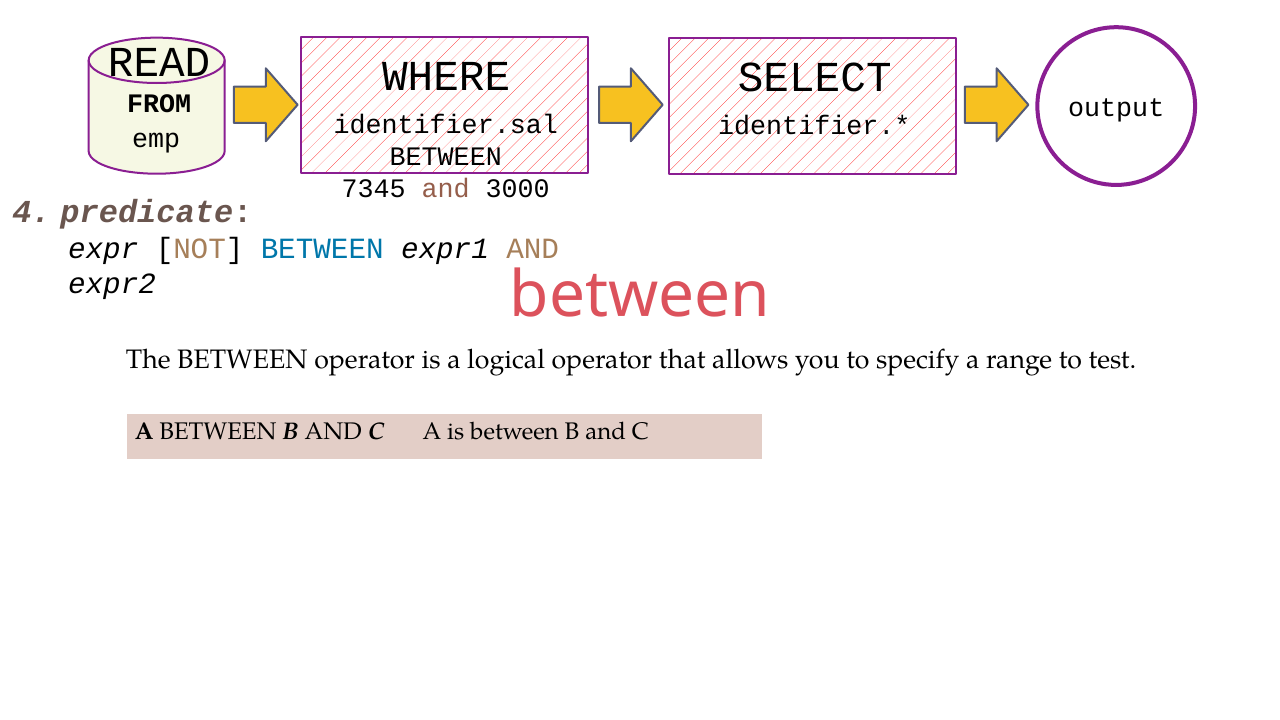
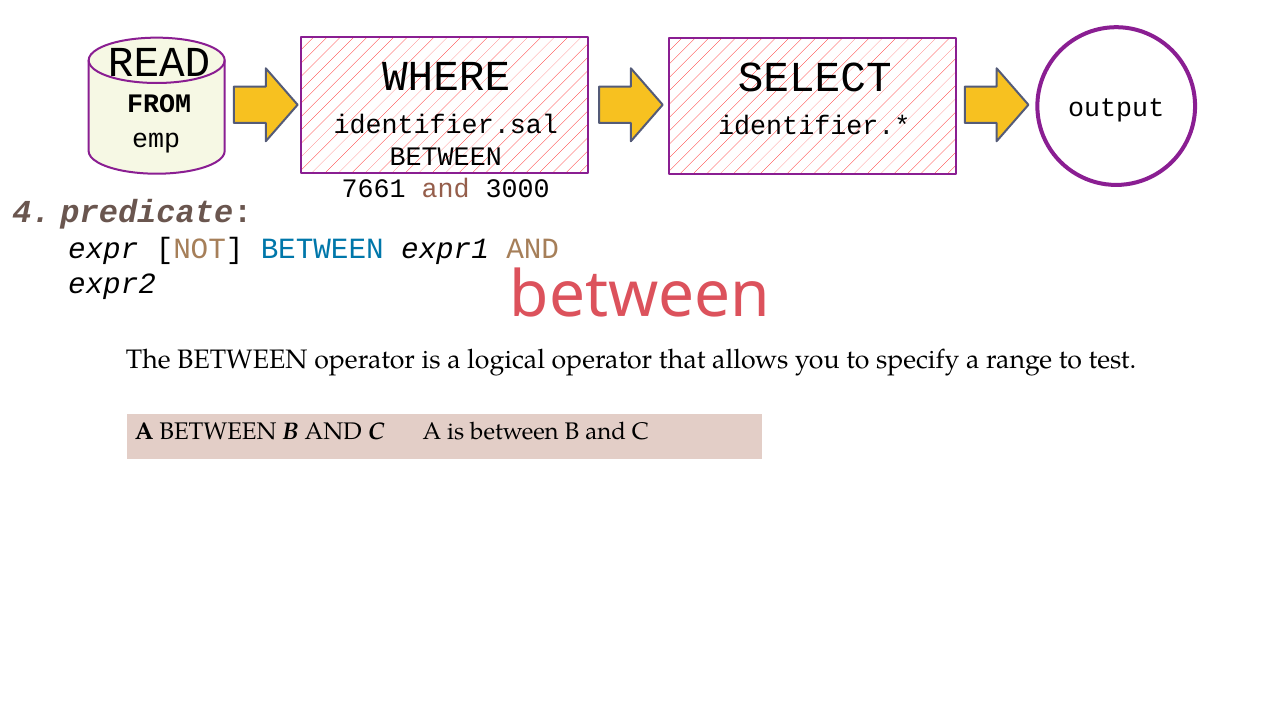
7345: 7345 -> 7661
